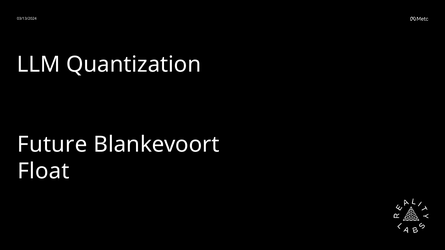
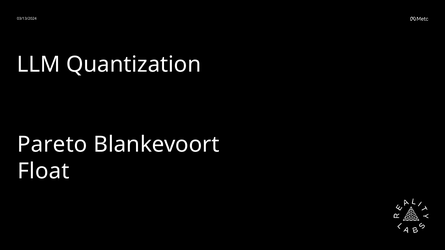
Future: Future -> Pareto
